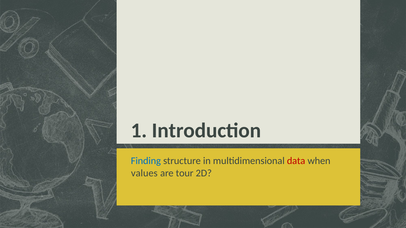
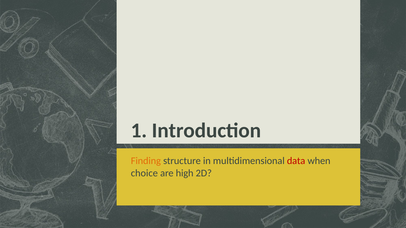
Finding colour: blue -> orange
values: values -> choice
tour: tour -> high
